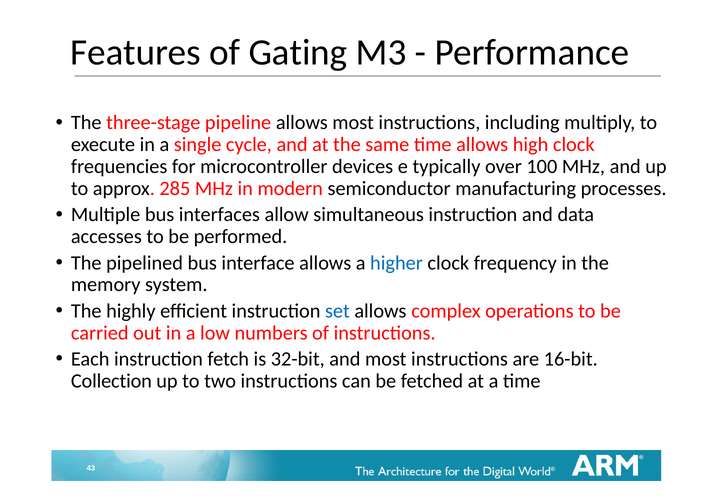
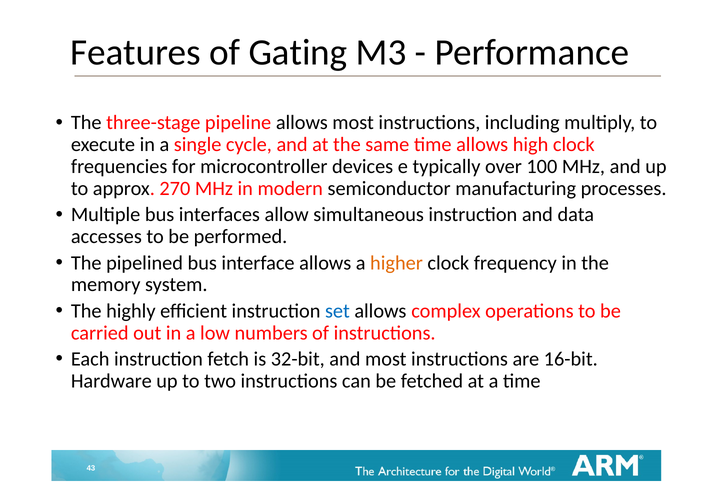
285: 285 -> 270
higher colour: blue -> orange
Collection: Collection -> Hardware
